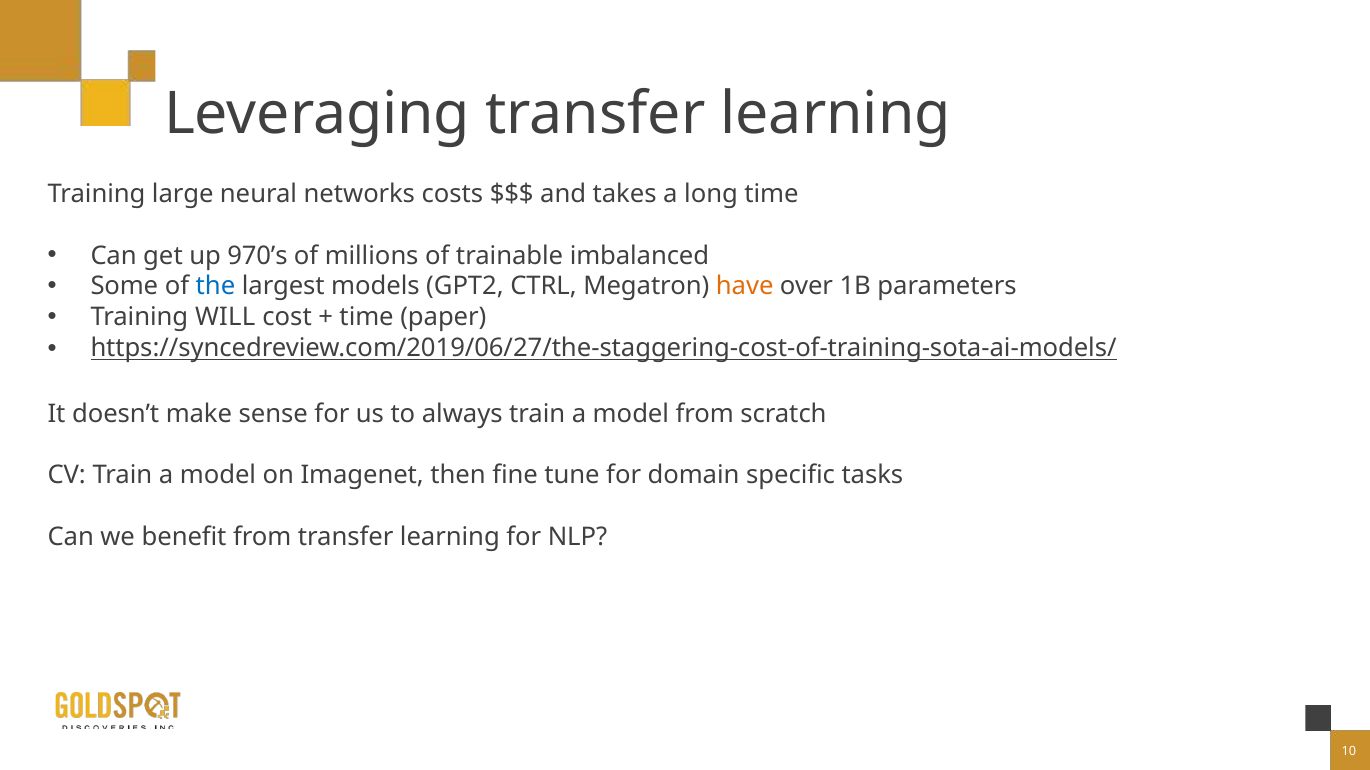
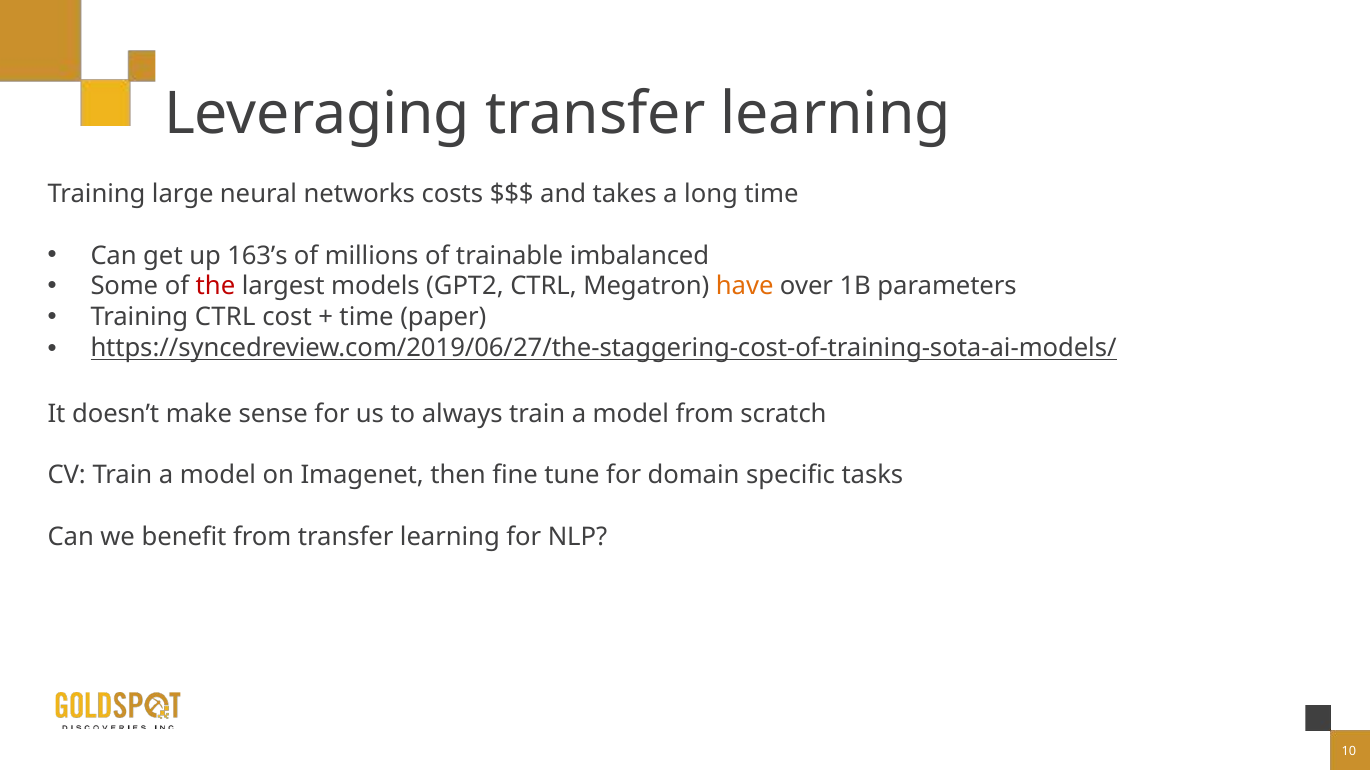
970’s: 970’s -> 163’s
the colour: blue -> red
Training WILL: WILL -> CTRL
